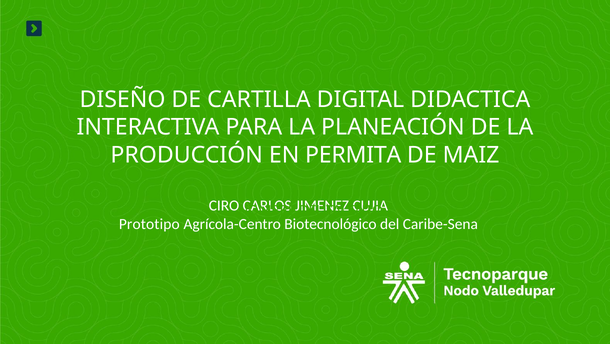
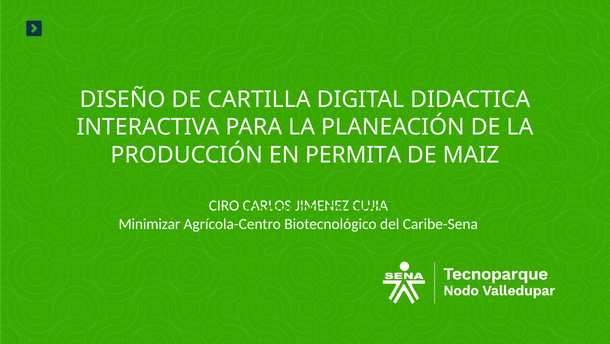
Prototipo: Prototipo -> Minimizar
